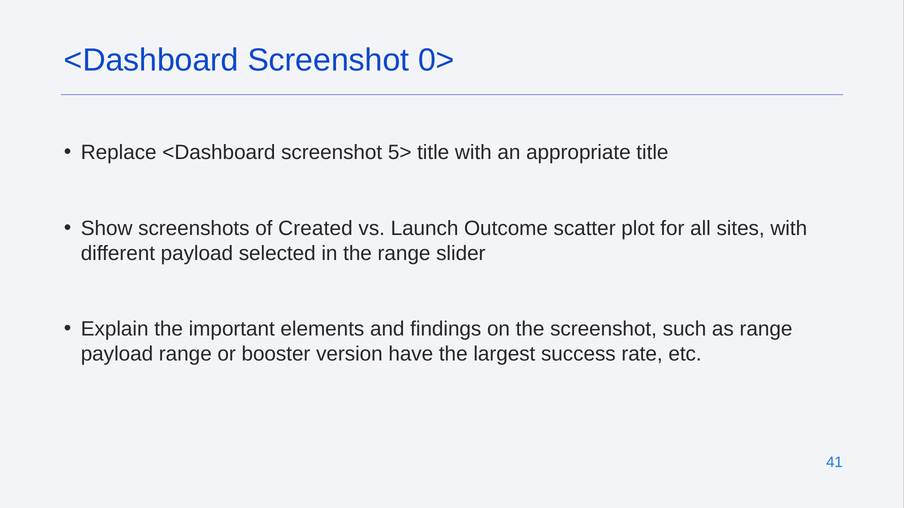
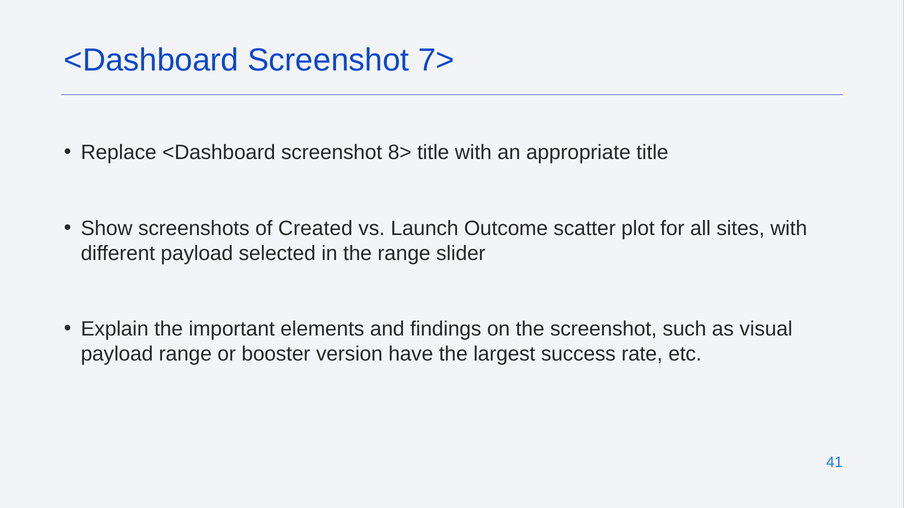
0>: 0> -> 7>
5>: 5> -> 8>
as range: range -> visual
